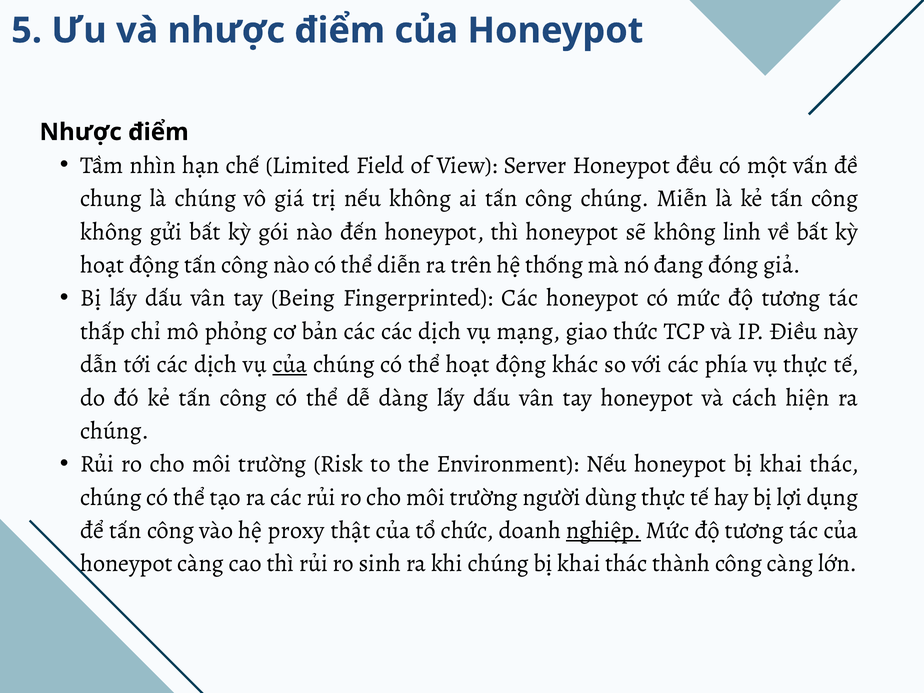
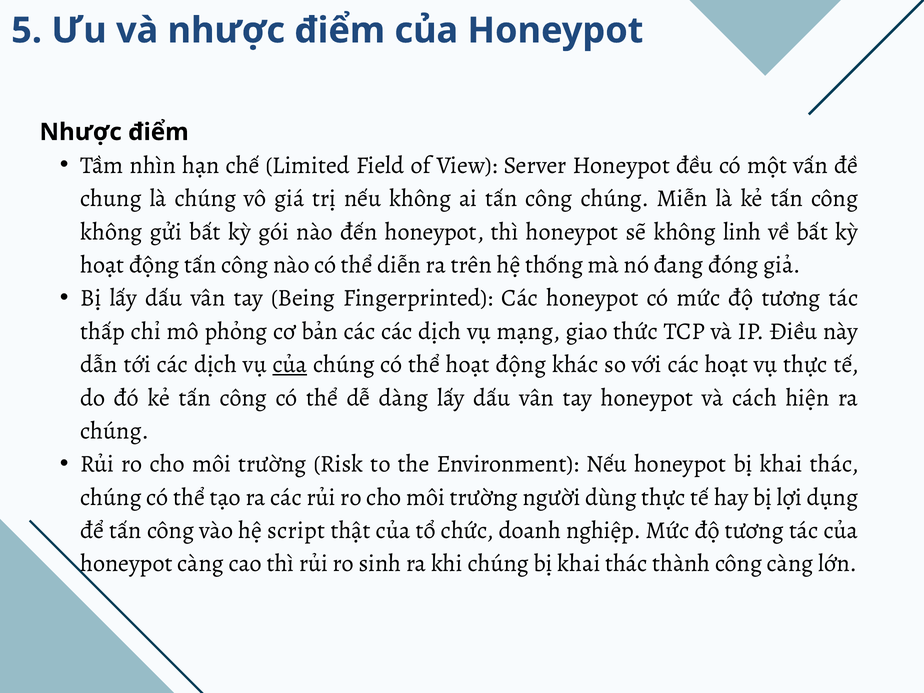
các phía: phía -> hoạt
proxy: proxy -> script
nghiệp underline: present -> none
